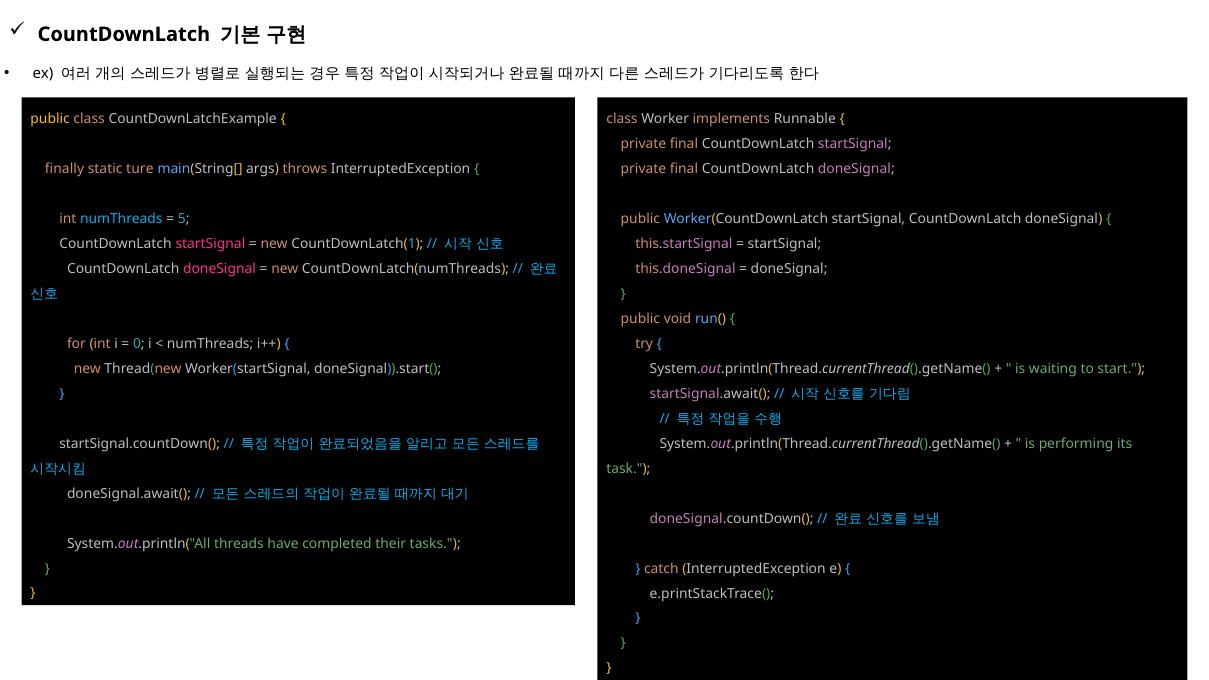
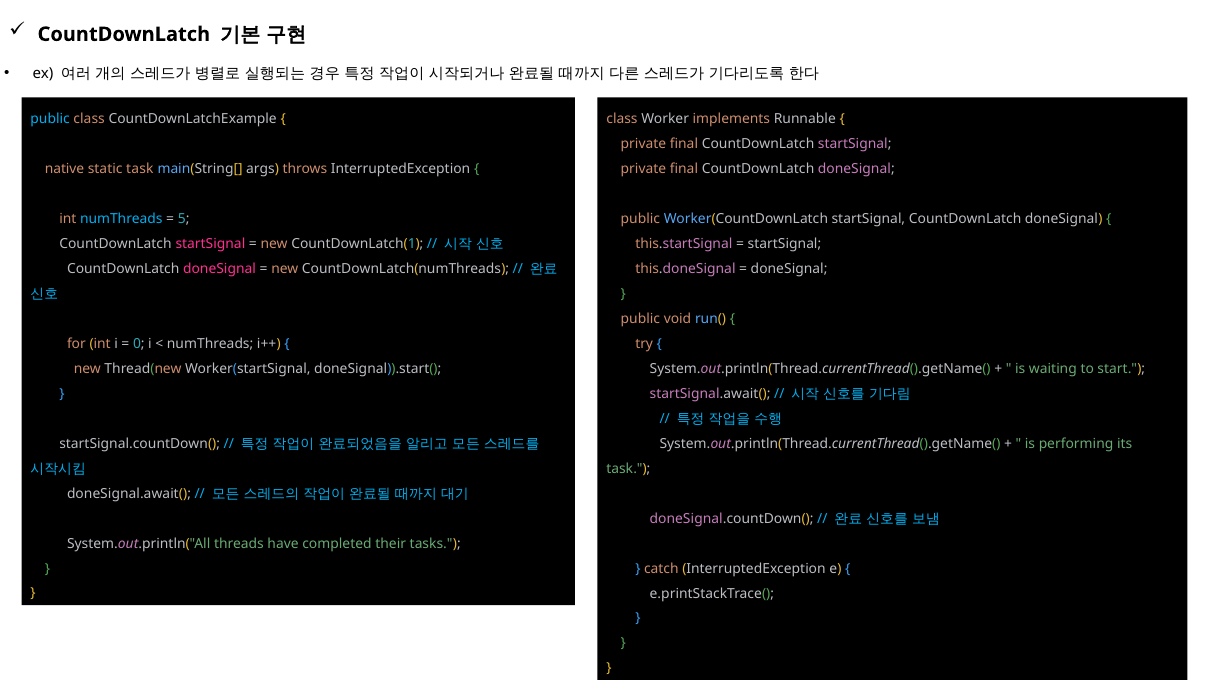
public at (50, 119) colour: yellow -> light blue
finally: finally -> native
static ture: ture -> task
